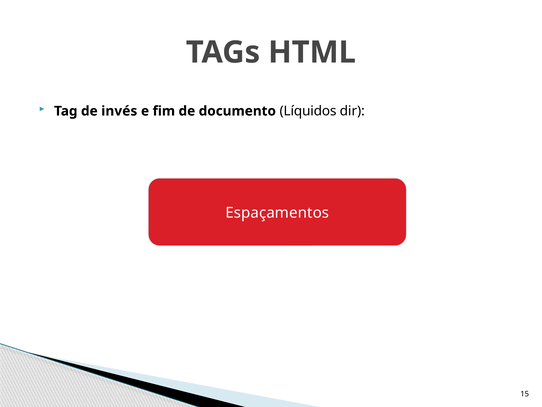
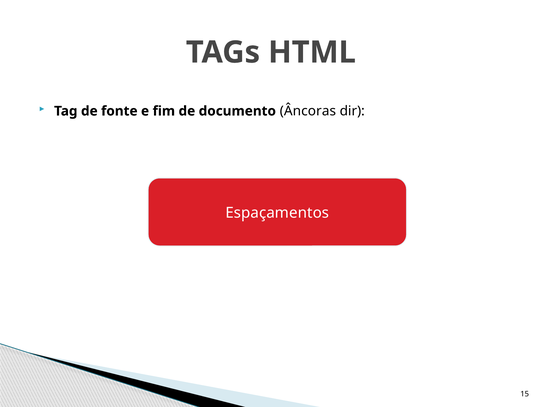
invés: invés -> fonte
Líquidos: Líquidos -> Âncoras
